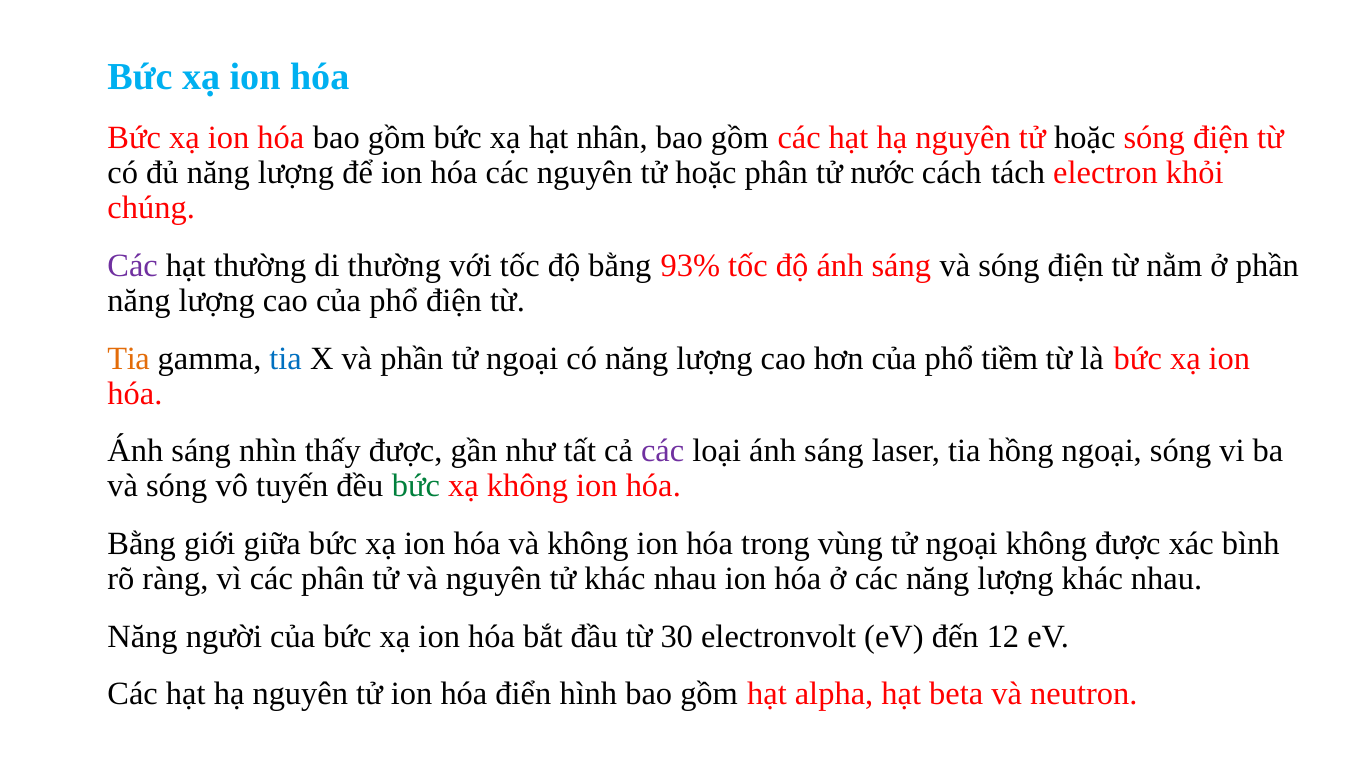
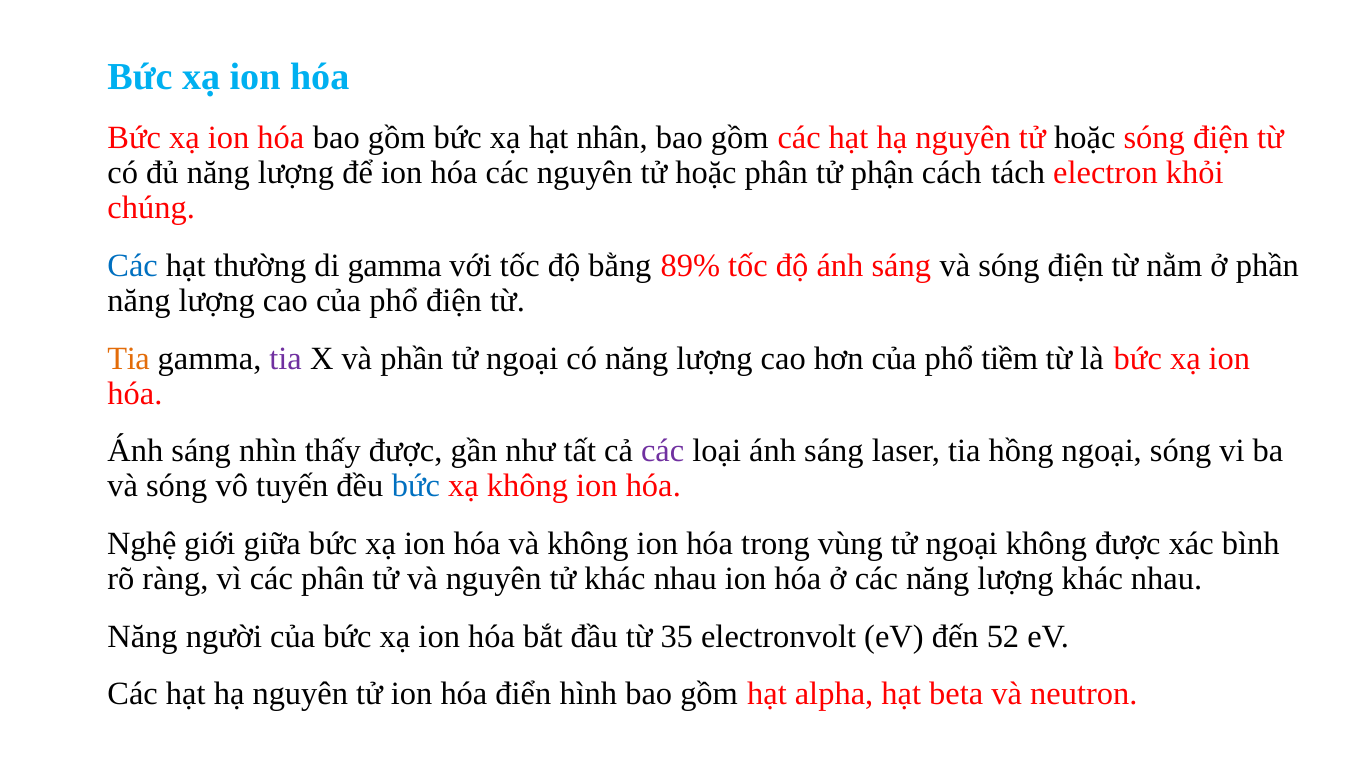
nước: nước -> phận
Các at (133, 266) colour: purple -> blue
di thường: thường -> gamma
93%: 93% -> 89%
tia at (286, 359) colour: blue -> purple
bức at (416, 486) colour: green -> blue
Bằng at (142, 544): Bằng -> Nghệ
30: 30 -> 35
12: 12 -> 52
